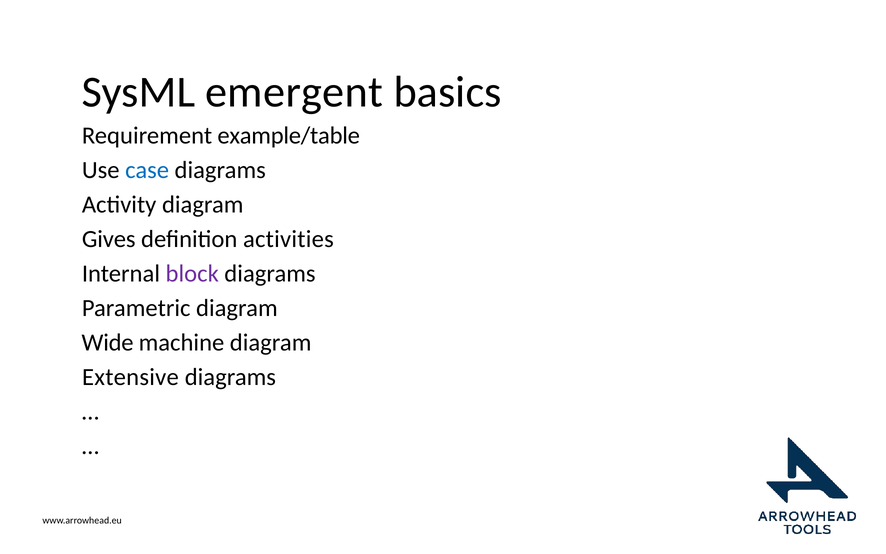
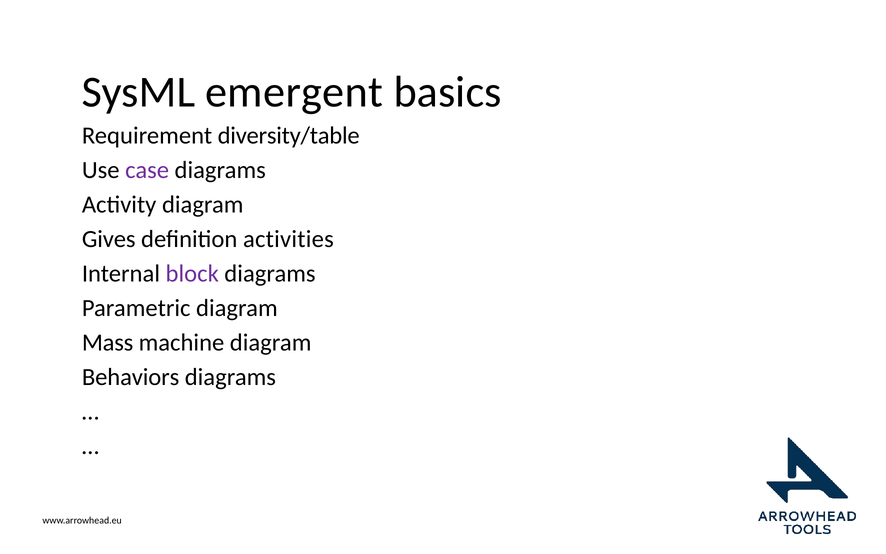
example/table: example/table -> diversity/table
case colour: blue -> purple
Wide: Wide -> Mass
Extensive: Extensive -> Behaviors
